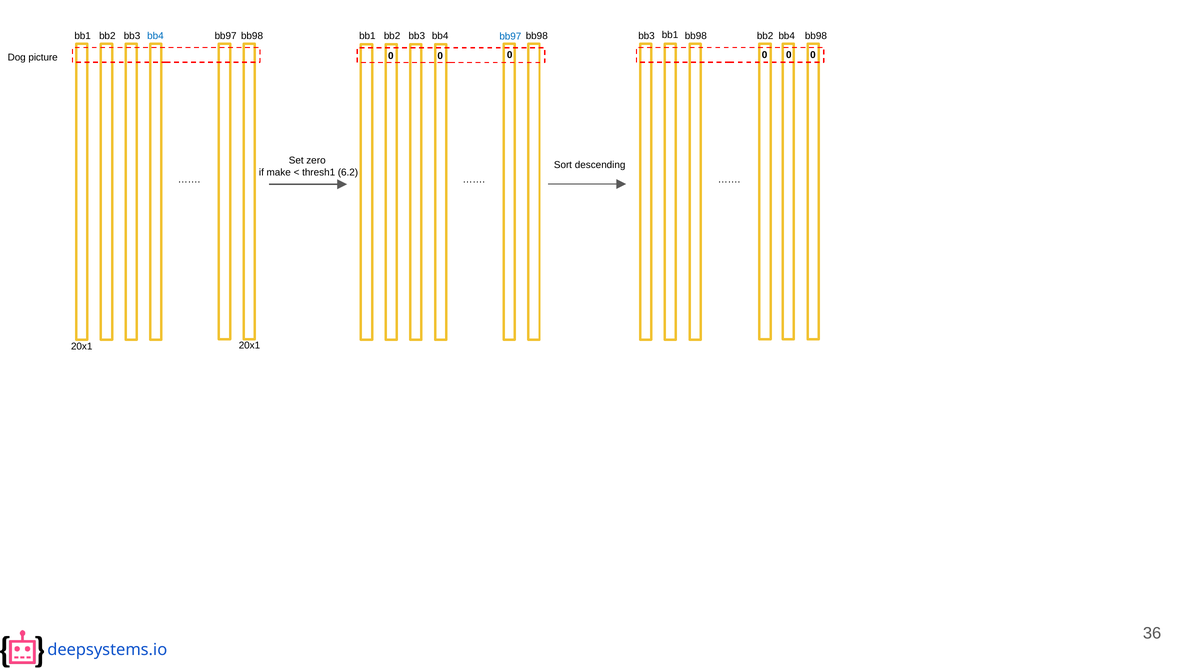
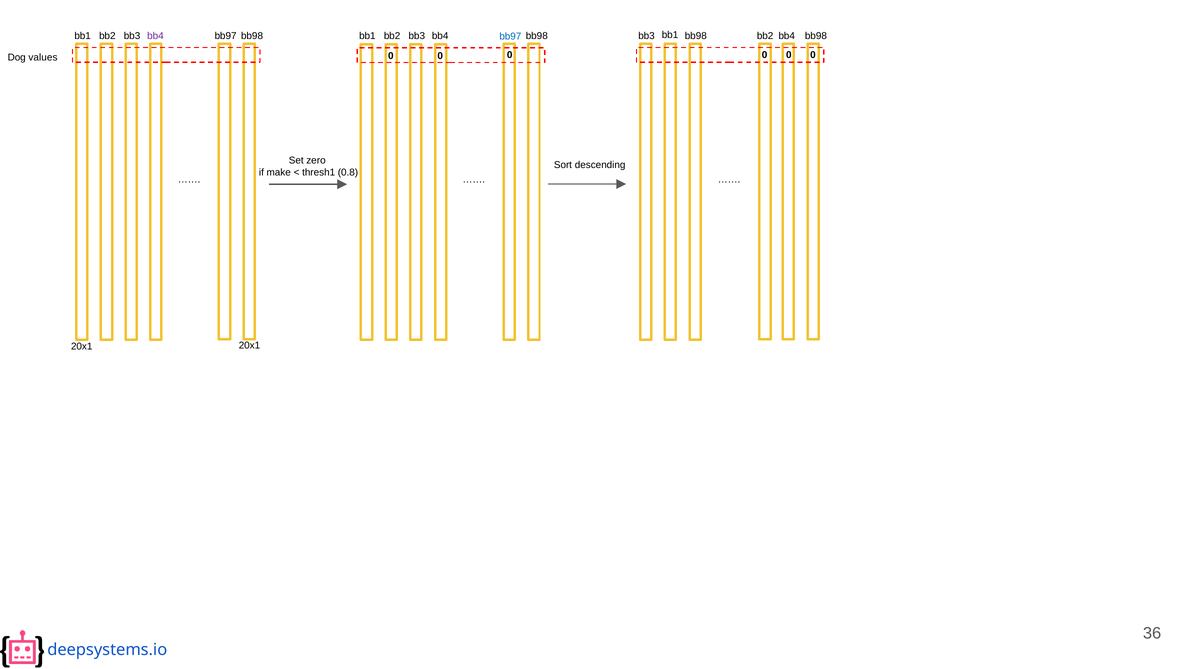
bb4 at (155, 36) colour: blue -> purple
picture: picture -> values
6.2: 6.2 -> 0.8
